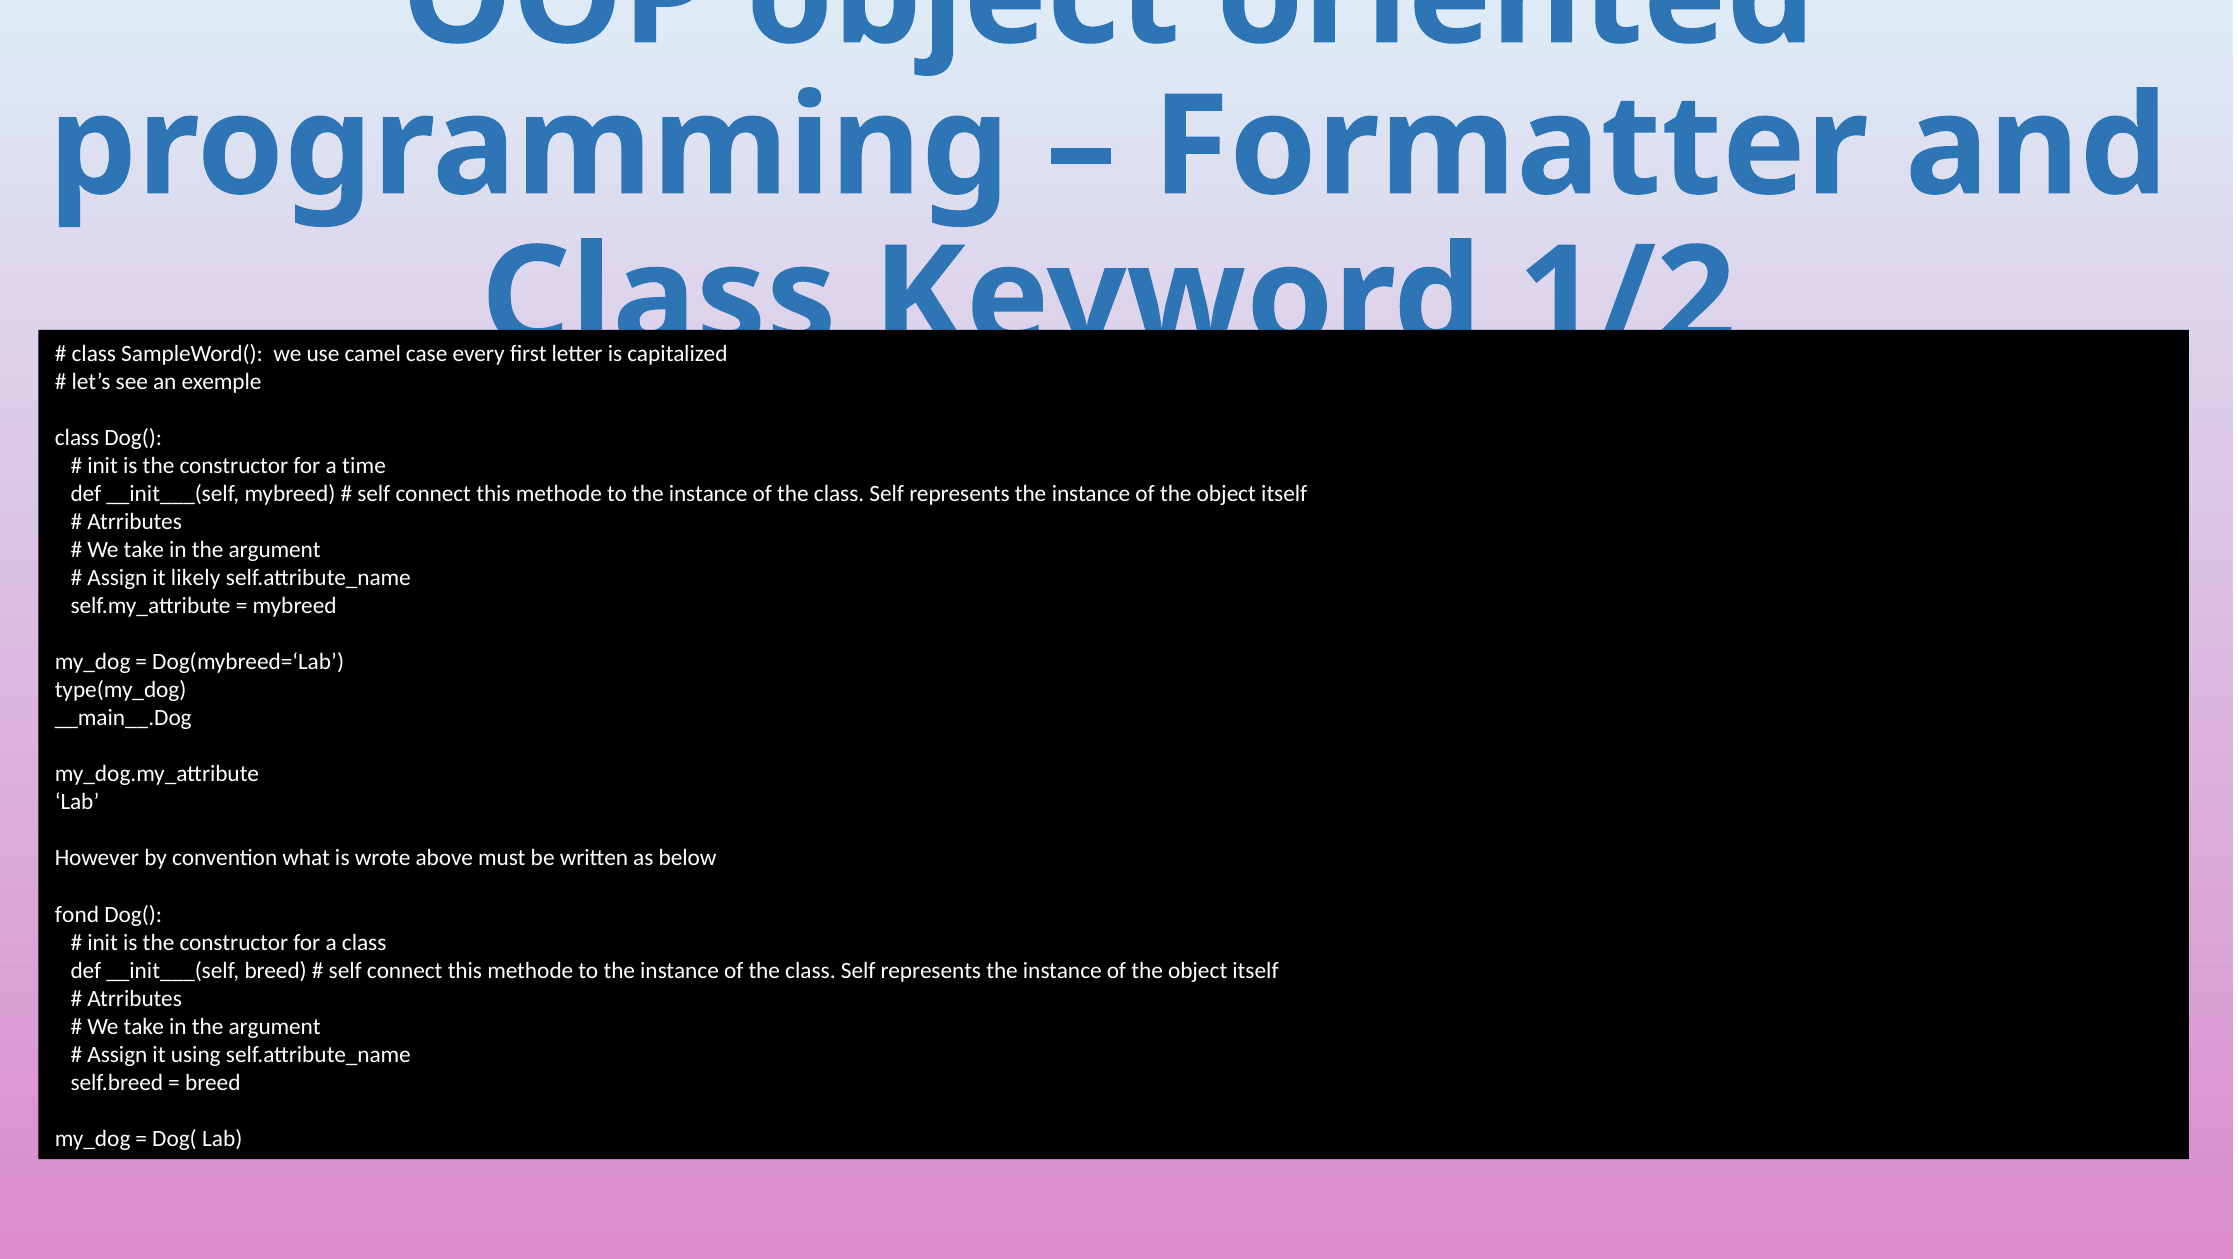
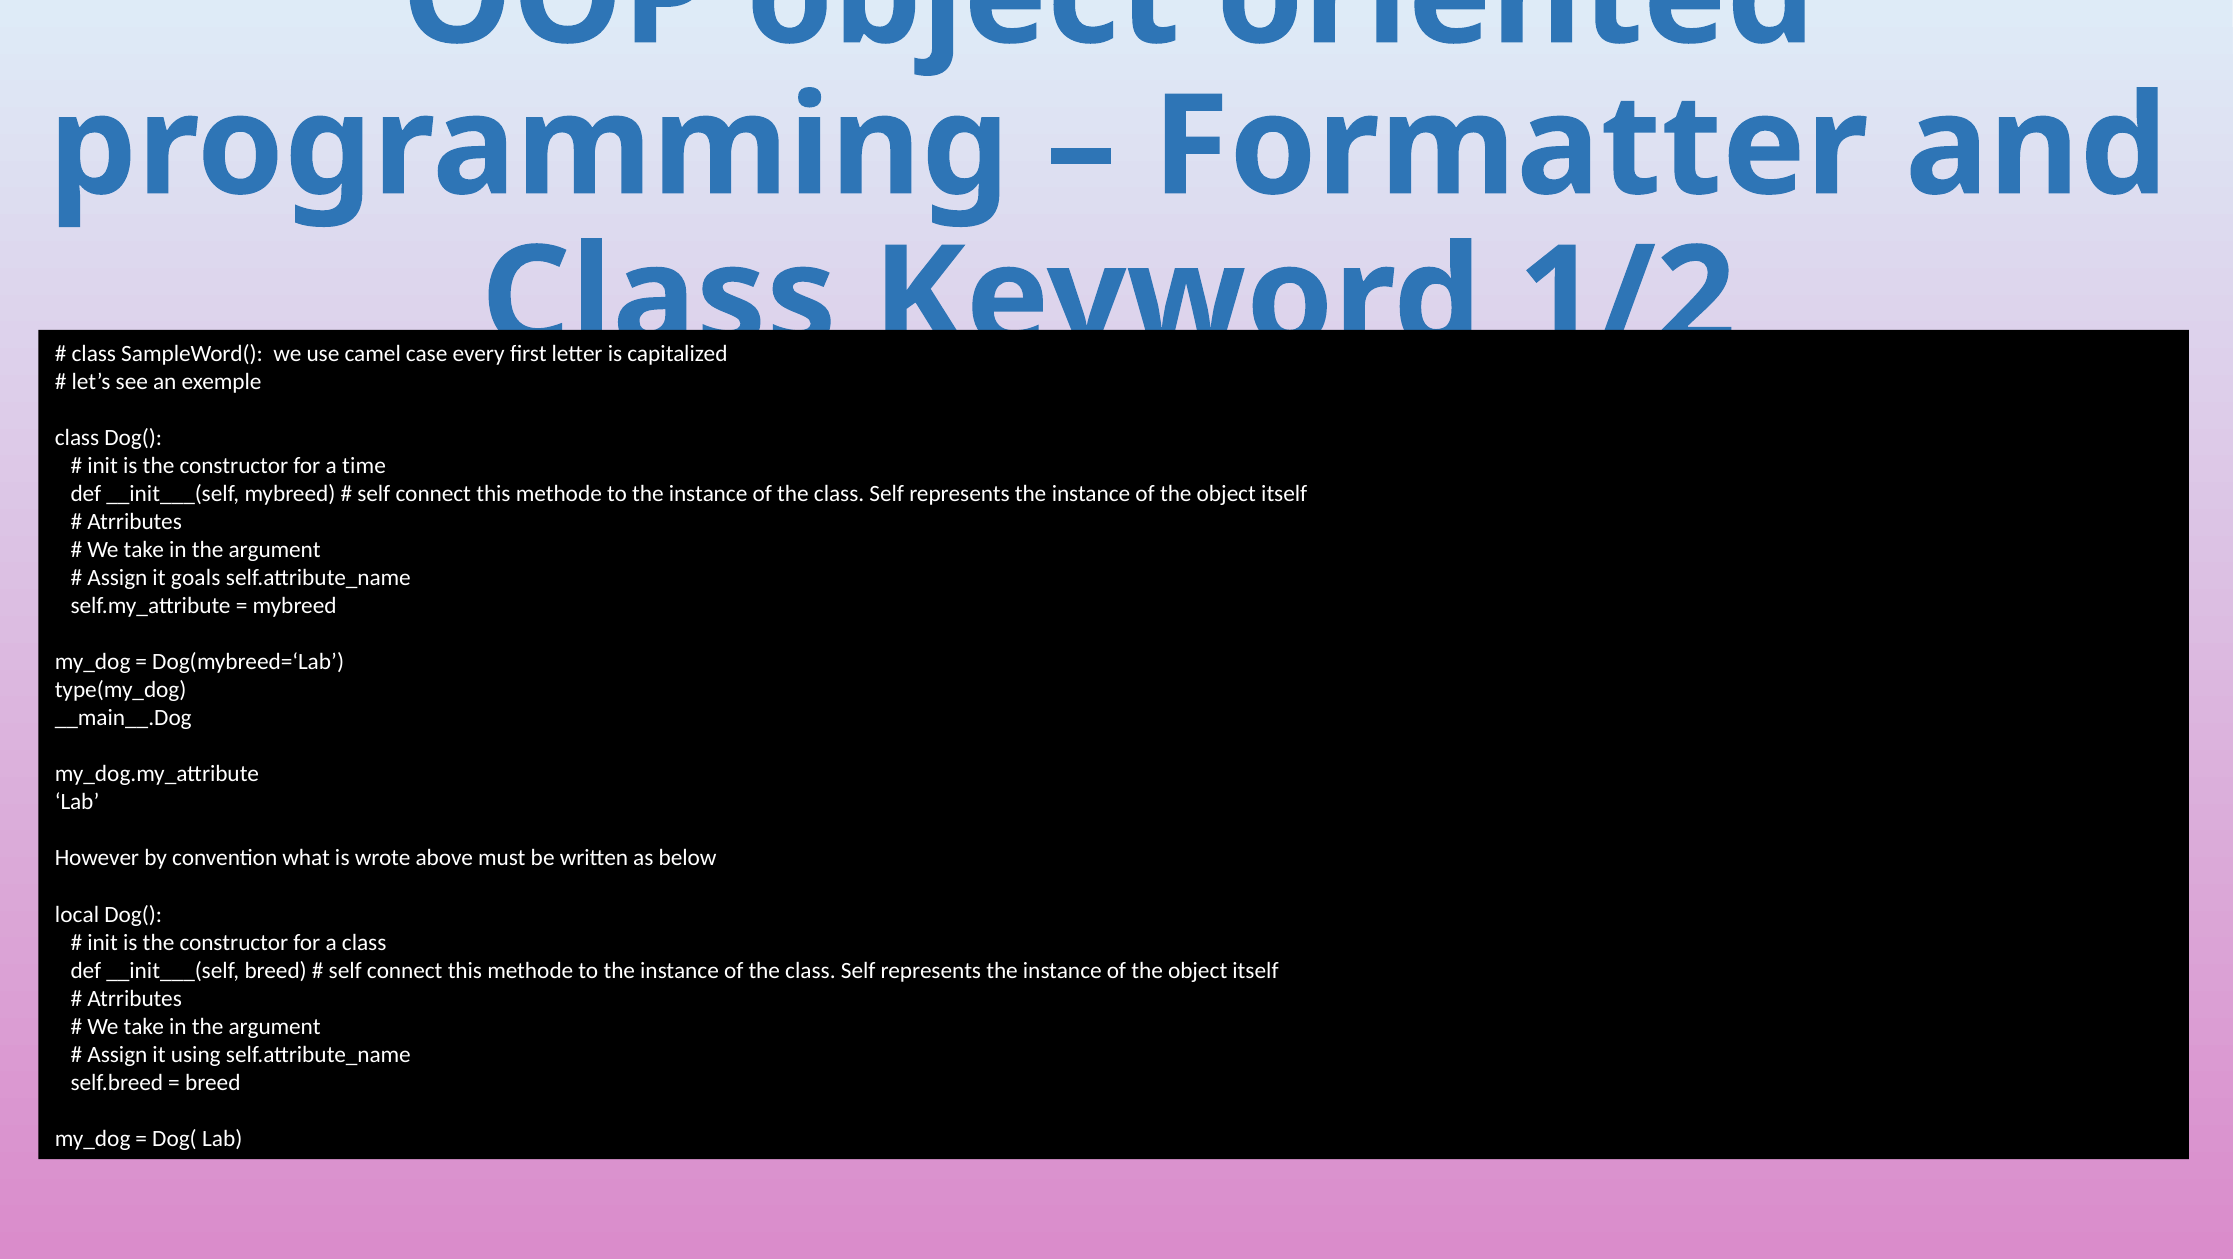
likely: likely -> goals
fond: fond -> local
